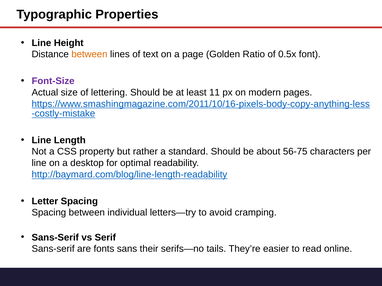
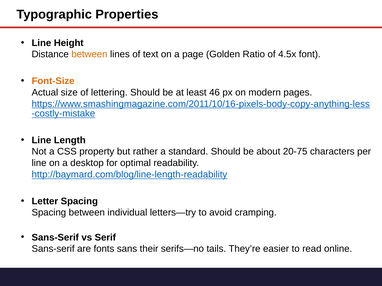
0.5x: 0.5x -> 4.5x
Font-Size colour: purple -> orange
11: 11 -> 46
56-75: 56-75 -> 20-75
